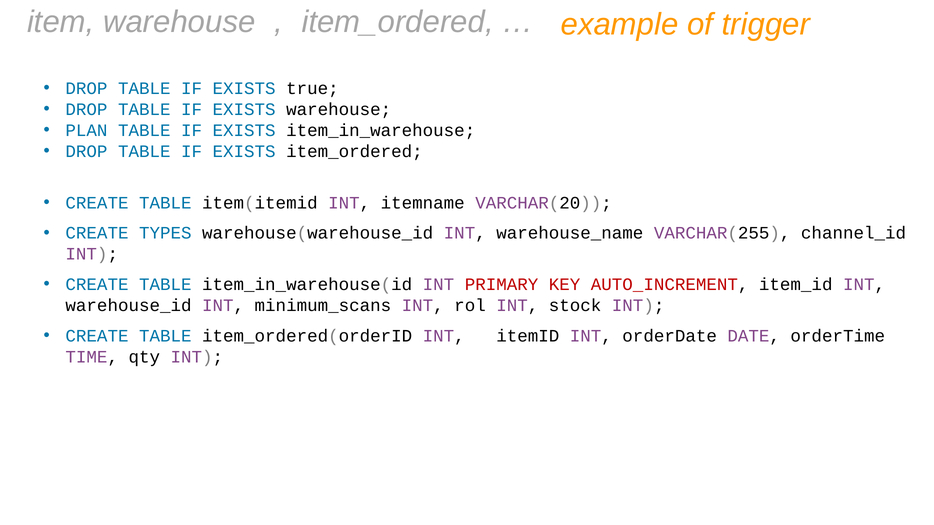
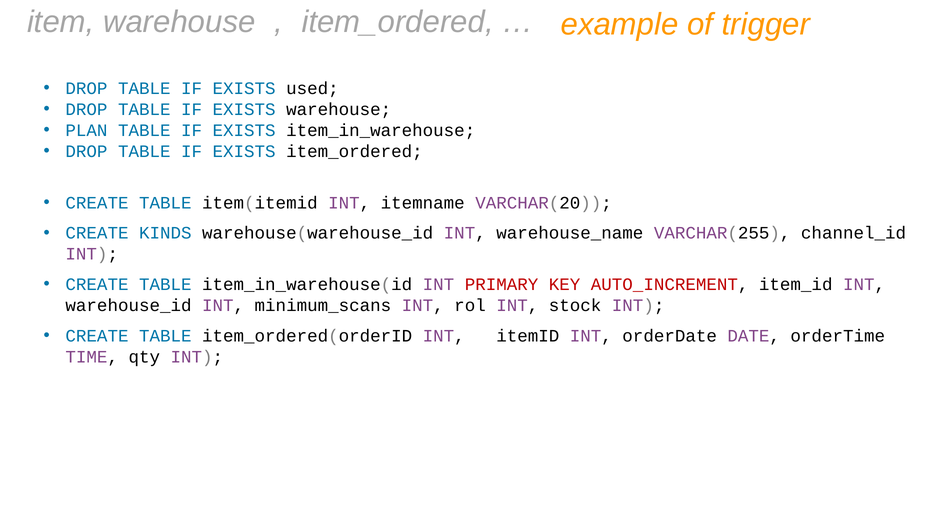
true: true -> used
TYPES: TYPES -> KINDS
